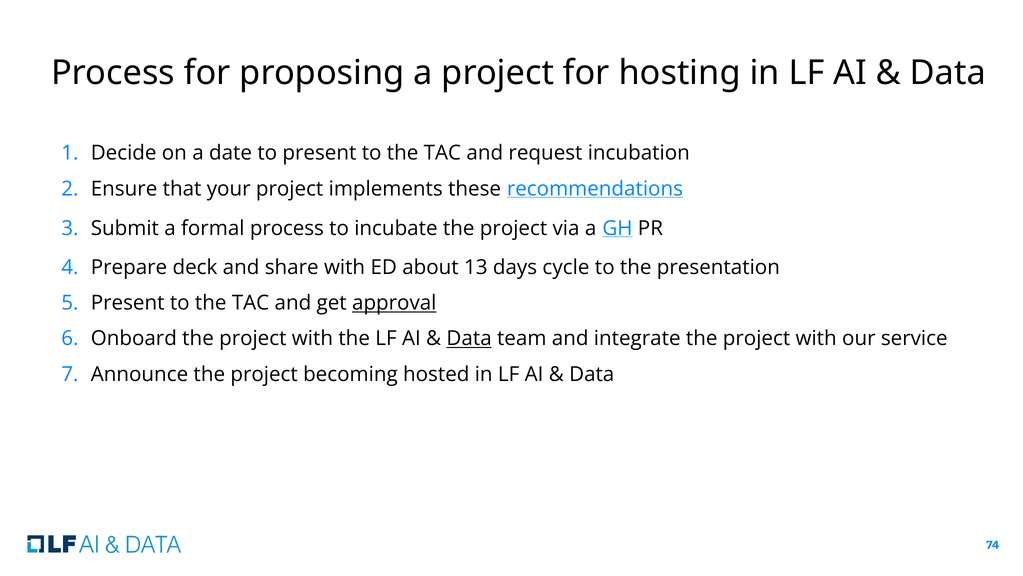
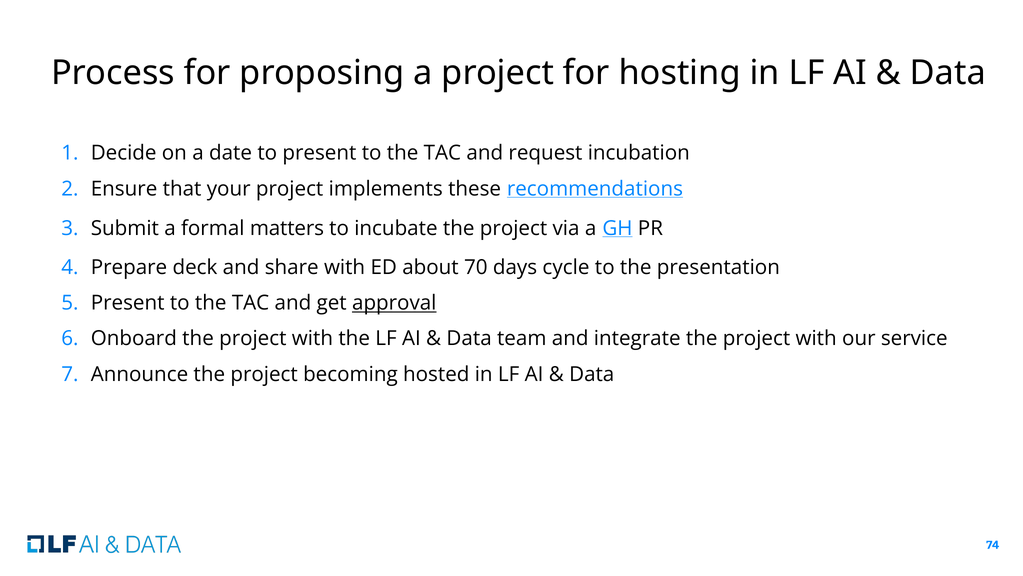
formal process: process -> matters
13: 13 -> 70
Data at (469, 338) underline: present -> none
